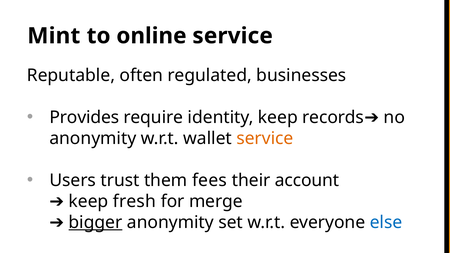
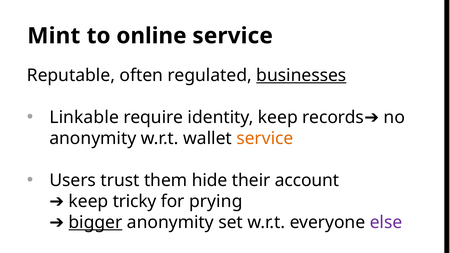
businesses underline: none -> present
Provides: Provides -> Linkable
fees: fees -> hide
fresh: fresh -> tricky
merge: merge -> prying
else colour: blue -> purple
